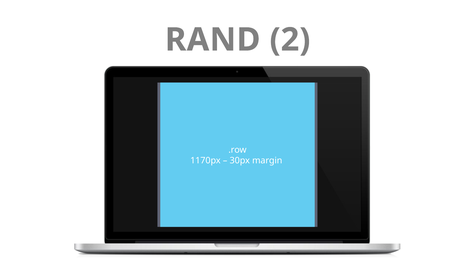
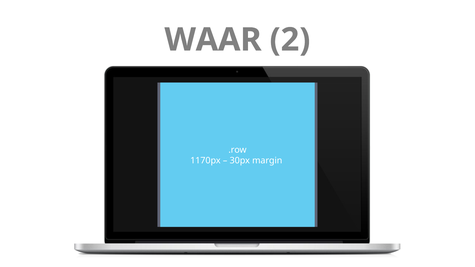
RAND: RAND -> WAAR
